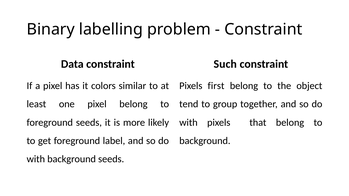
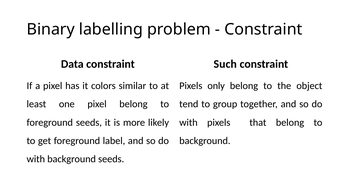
first: first -> only
